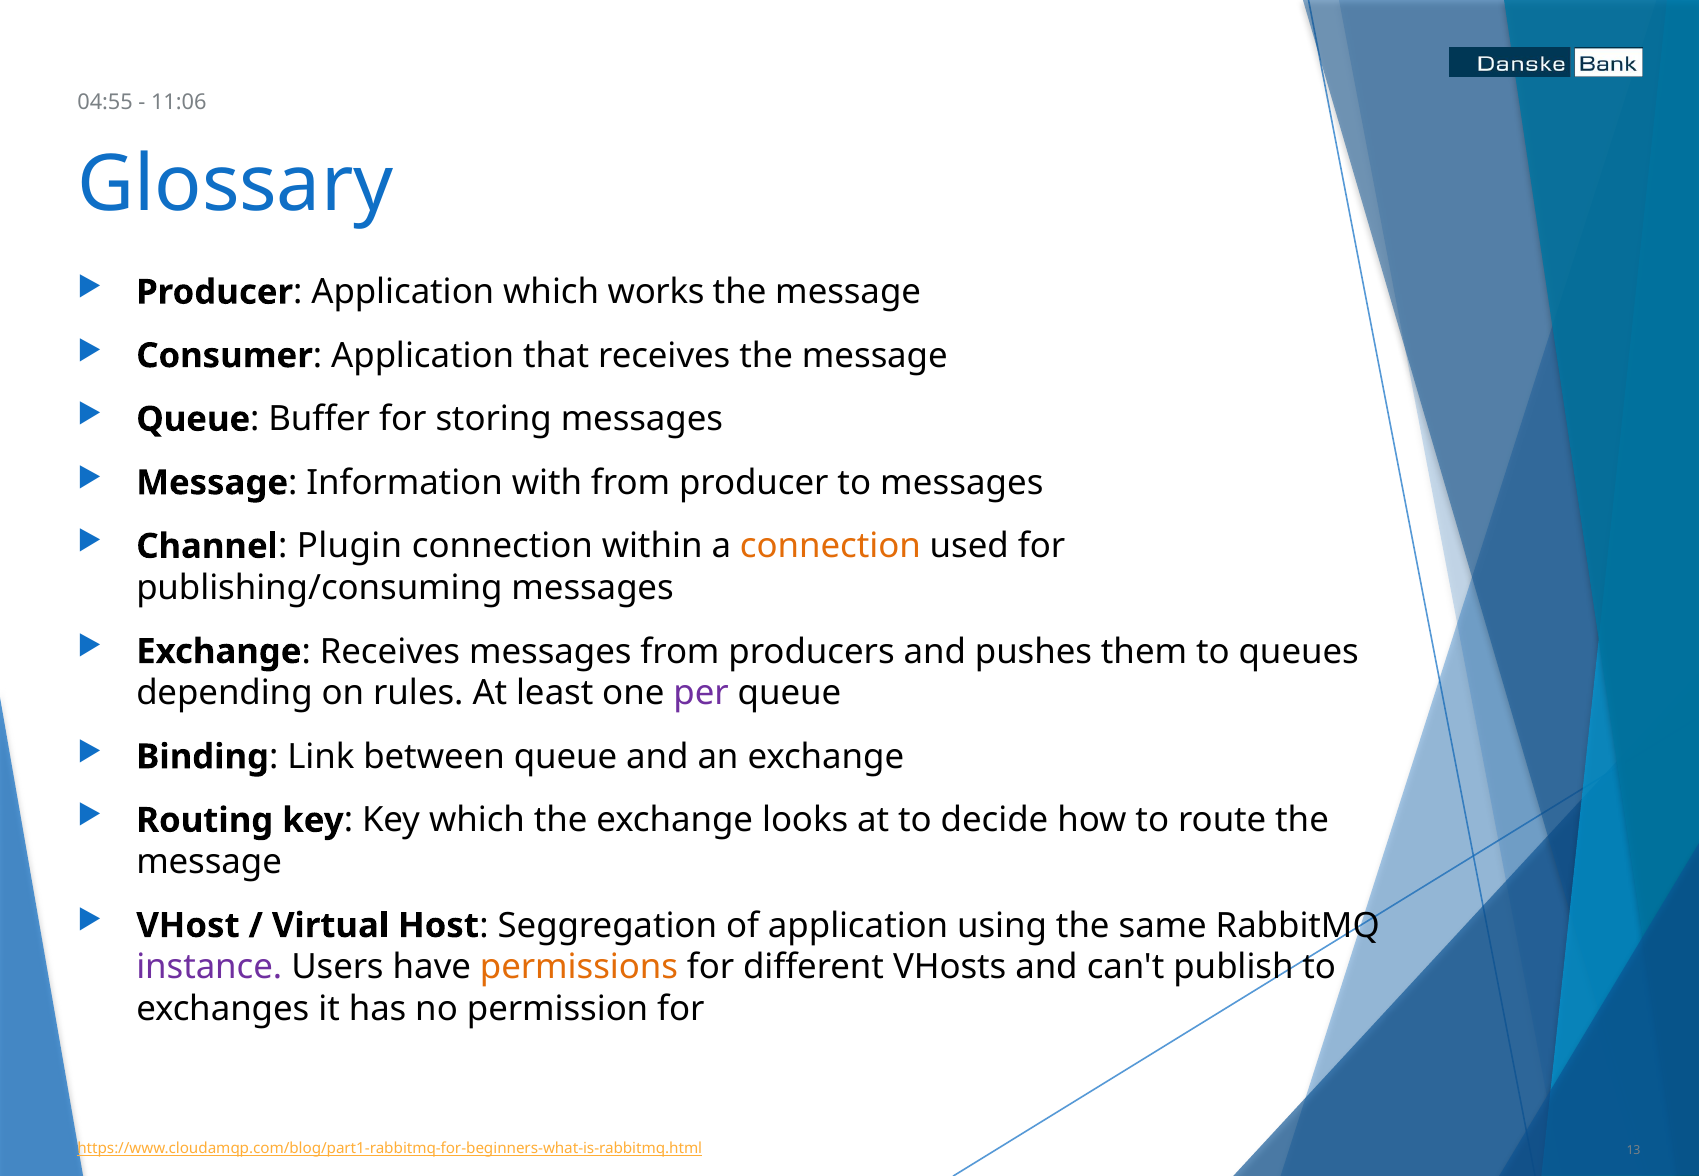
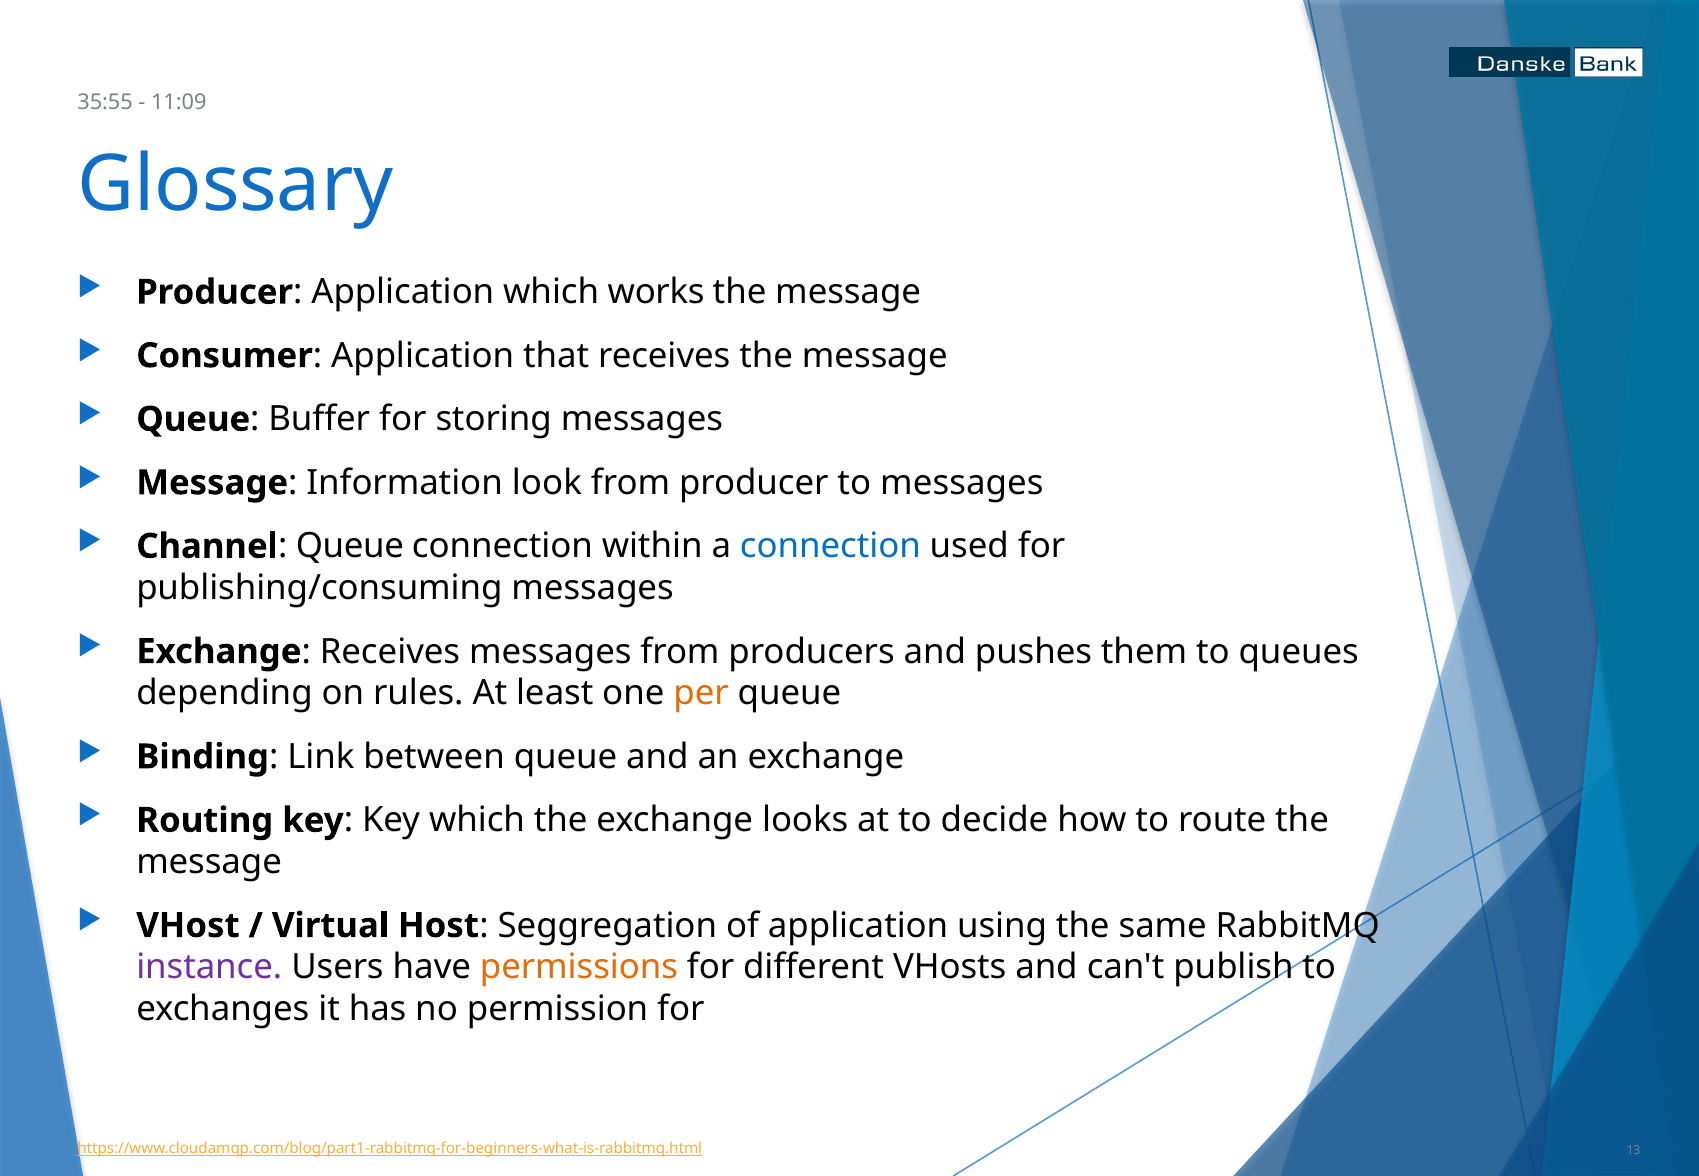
04:55: 04:55 -> 35:55
11:06: 11:06 -> 11:09
with: with -> look
Channel Plugin: Plugin -> Queue
connection at (830, 546) colour: orange -> blue
per colour: purple -> orange
